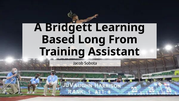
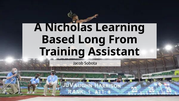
Bridgett: Bridgett -> Nicholas
